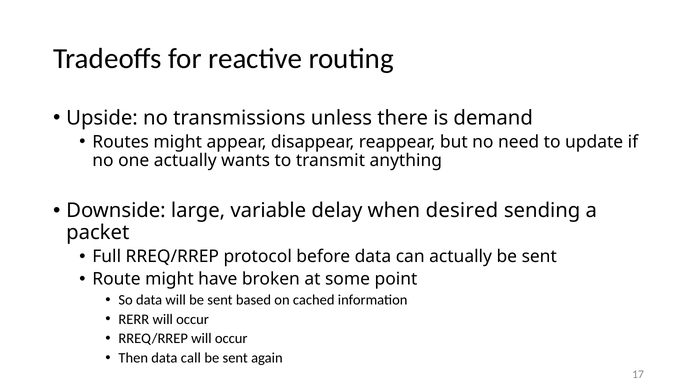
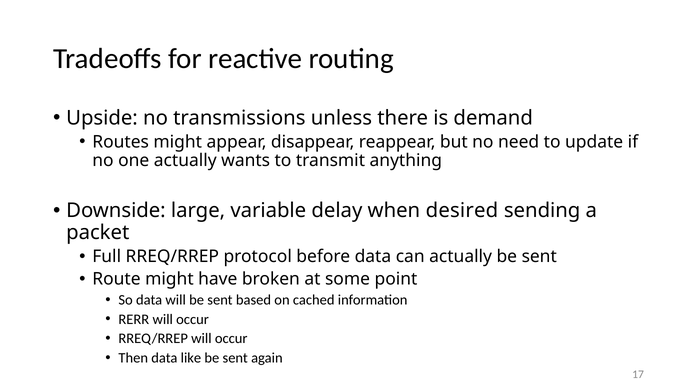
call: call -> like
